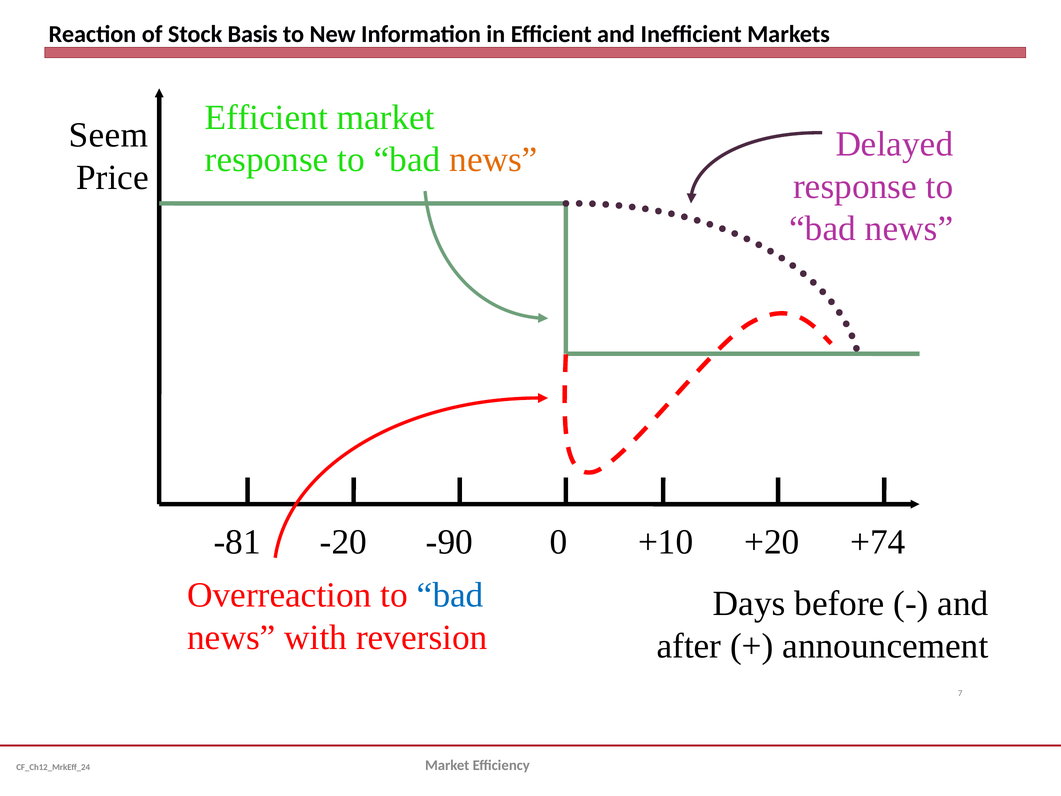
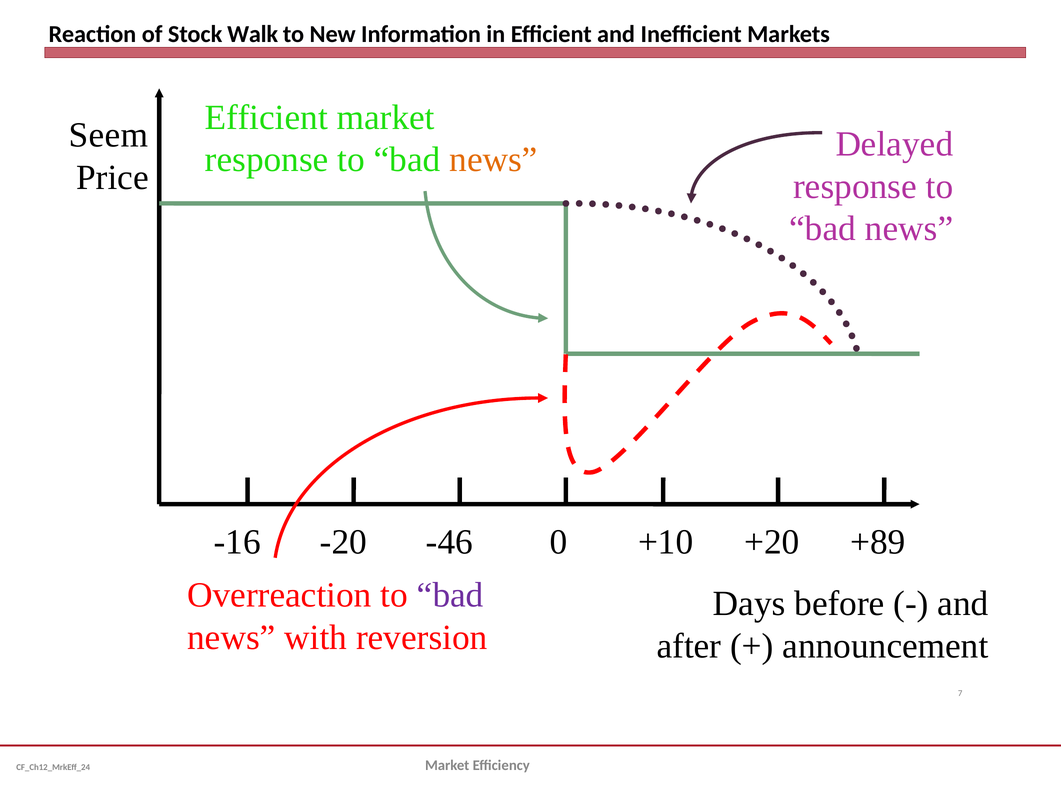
Basis: Basis -> Walk
-81: -81 -> -16
-90: -90 -> -46
+74: +74 -> +89
bad at (450, 595) colour: blue -> purple
